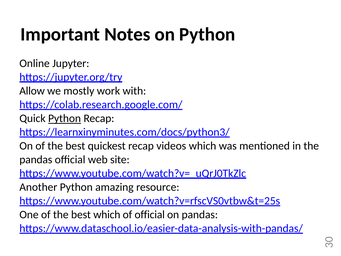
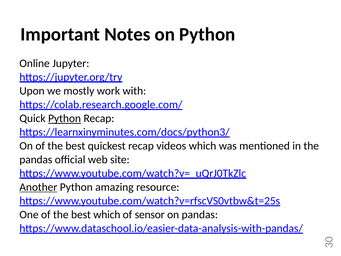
Allow: Allow -> Upon
Another underline: none -> present
of official: official -> sensor
